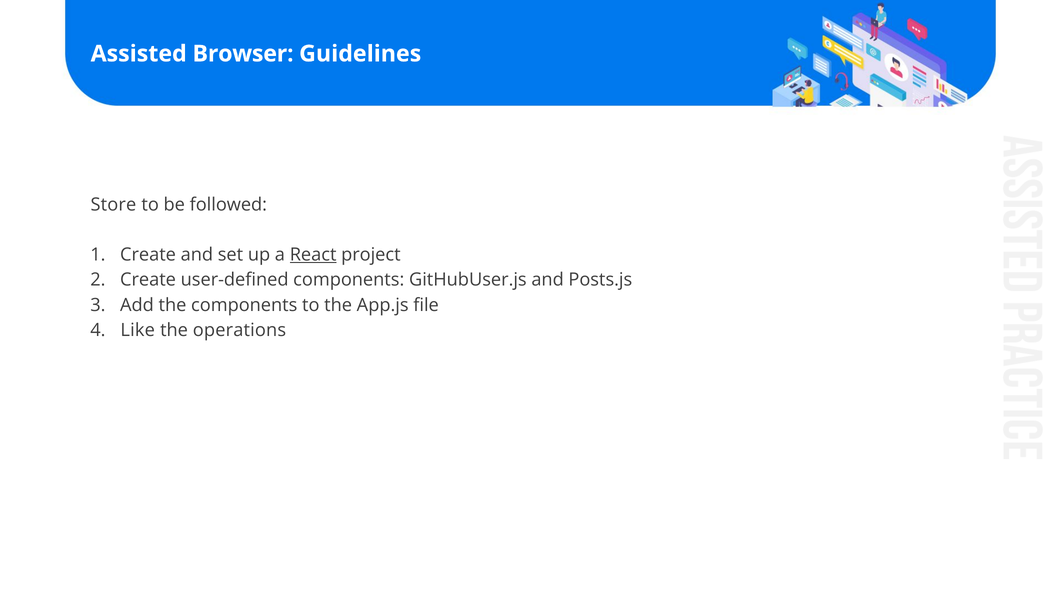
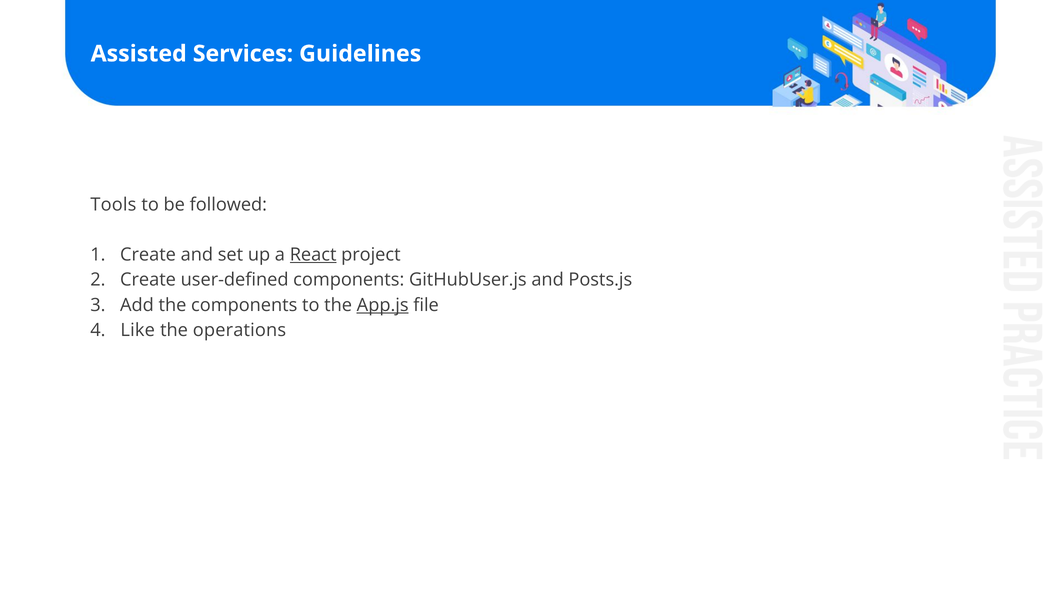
Browser: Browser -> Services
Store: Store -> Tools
App.js underline: none -> present
